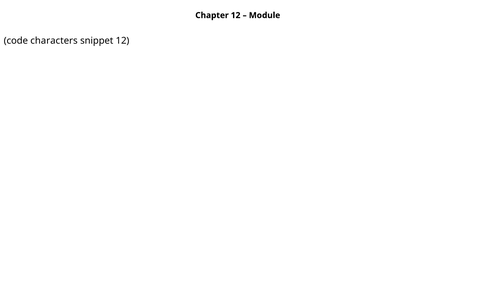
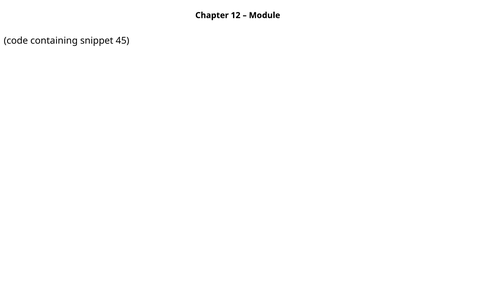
characters: characters -> containing
snippet 12: 12 -> 45
